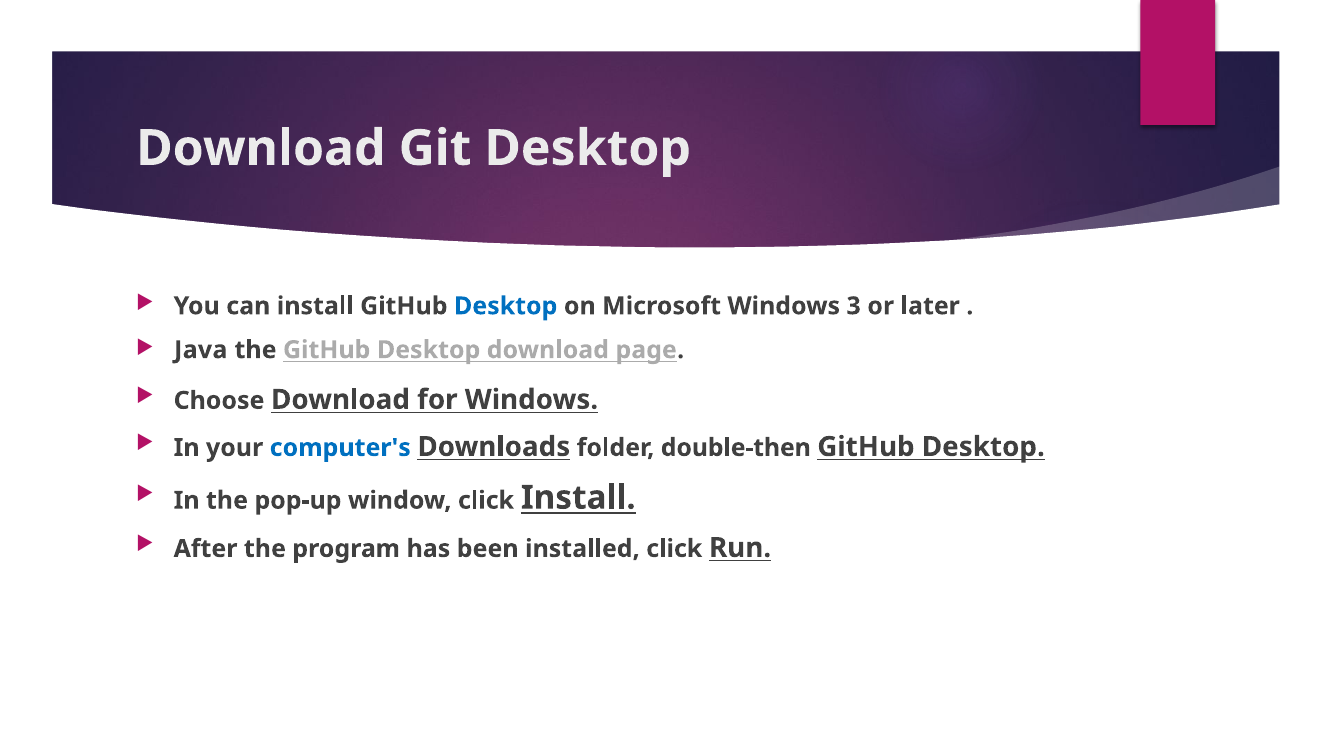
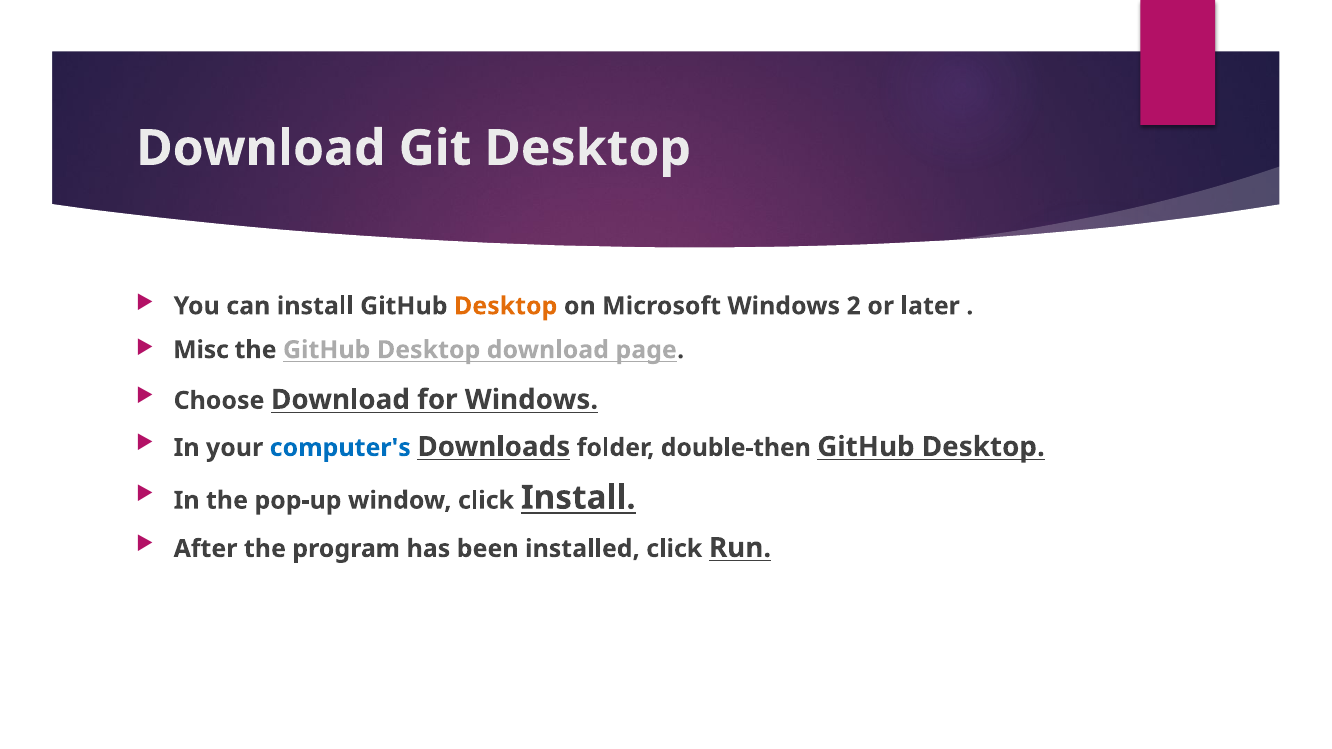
Desktop at (506, 306) colour: blue -> orange
3: 3 -> 2
Java: Java -> Misc
